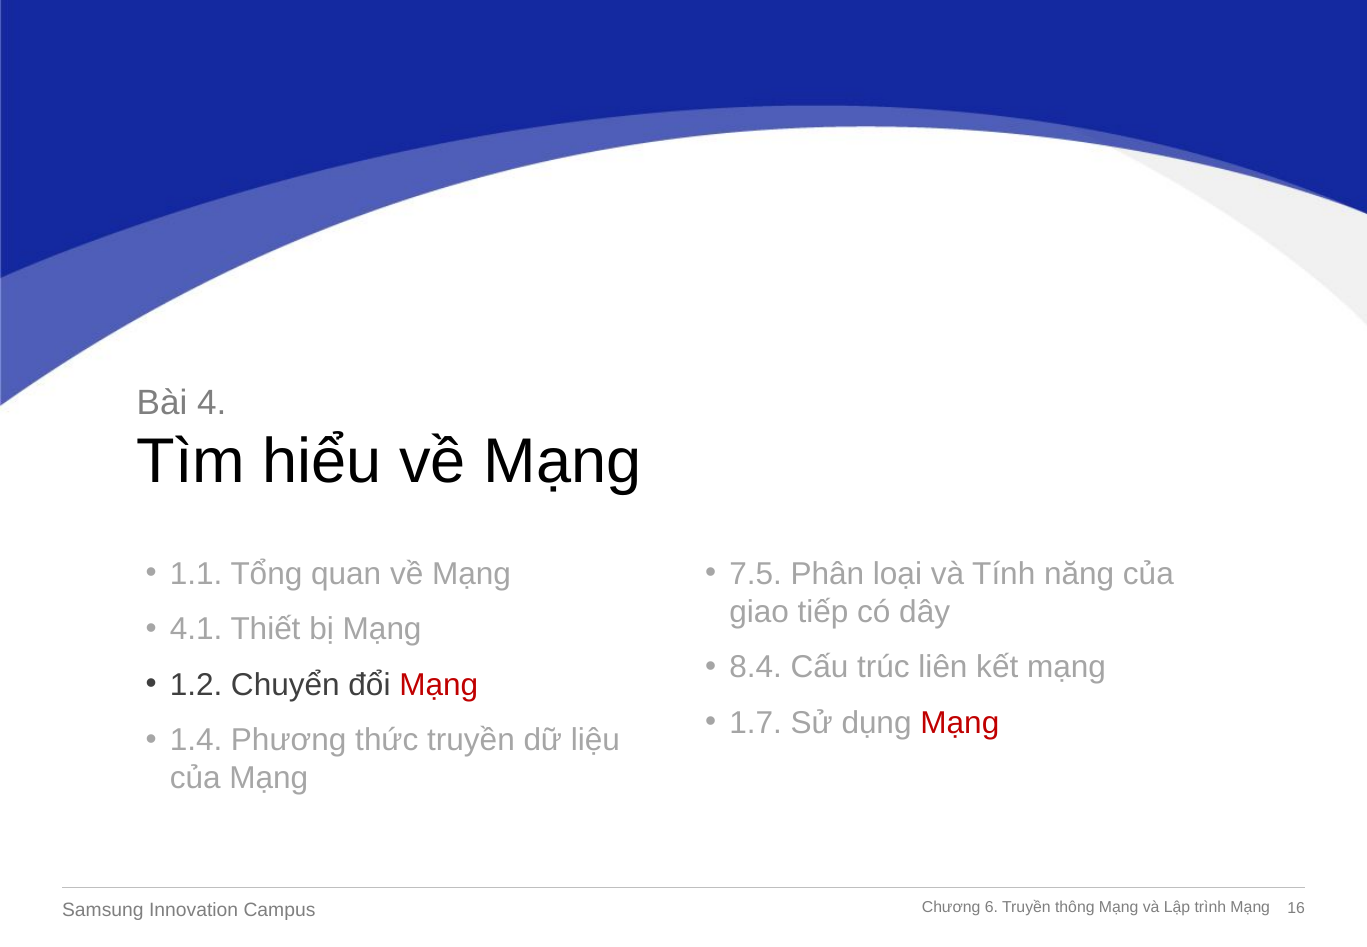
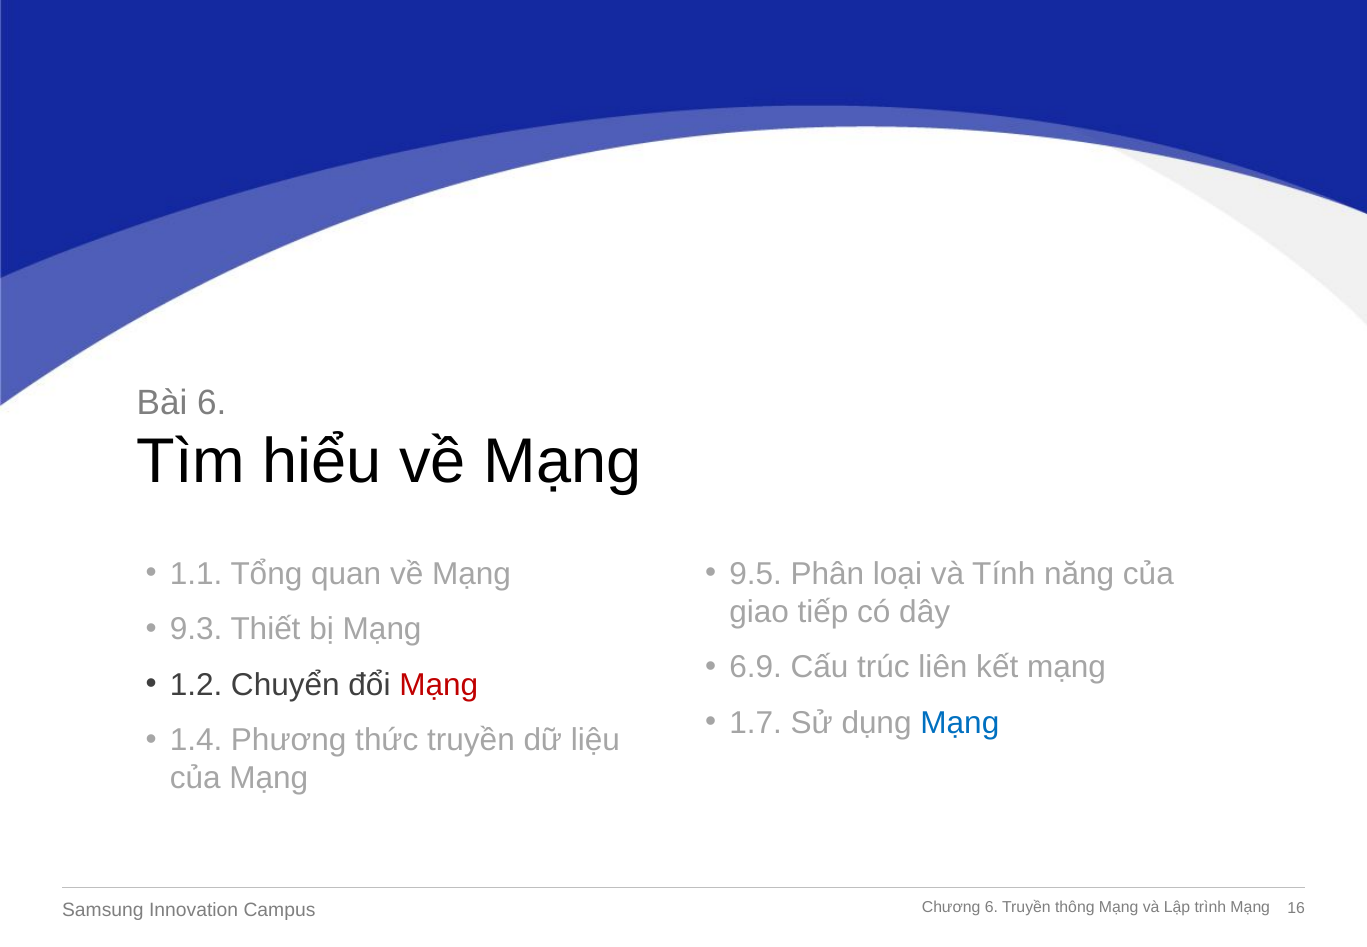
Bài 4: 4 -> 6
7.5: 7.5 -> 9.5
4.1: 4.1 -> 9.3
8.4: 8.4 -> 6.9
Mạng at (960, 722) colour: red -> blue
